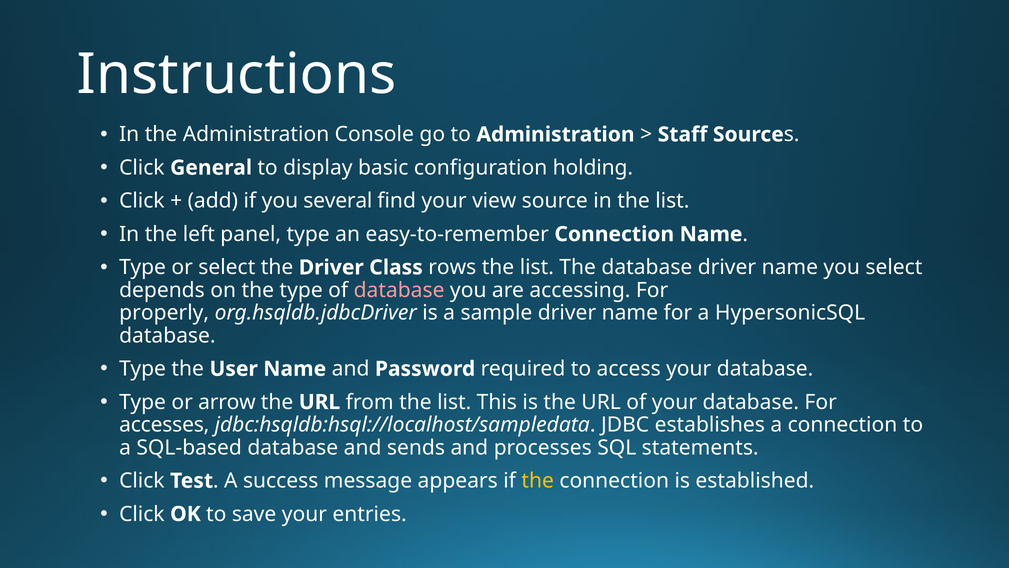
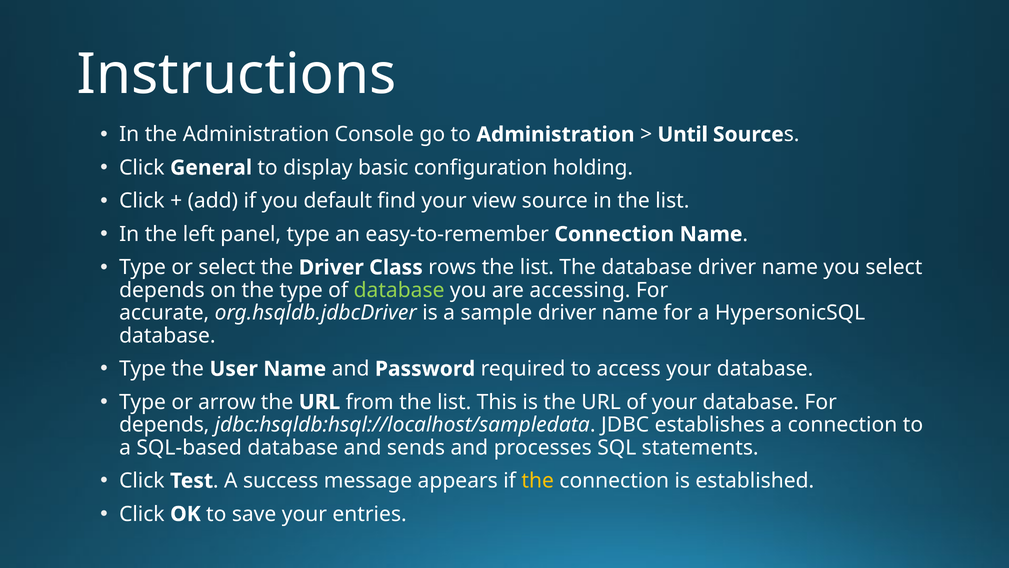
Staff: Staff -> Until
several: several -> default
database at (399, 290) colour: pink -> light green
properly: properly -> accurate
accesses at (164, 425): accesses -> depends
